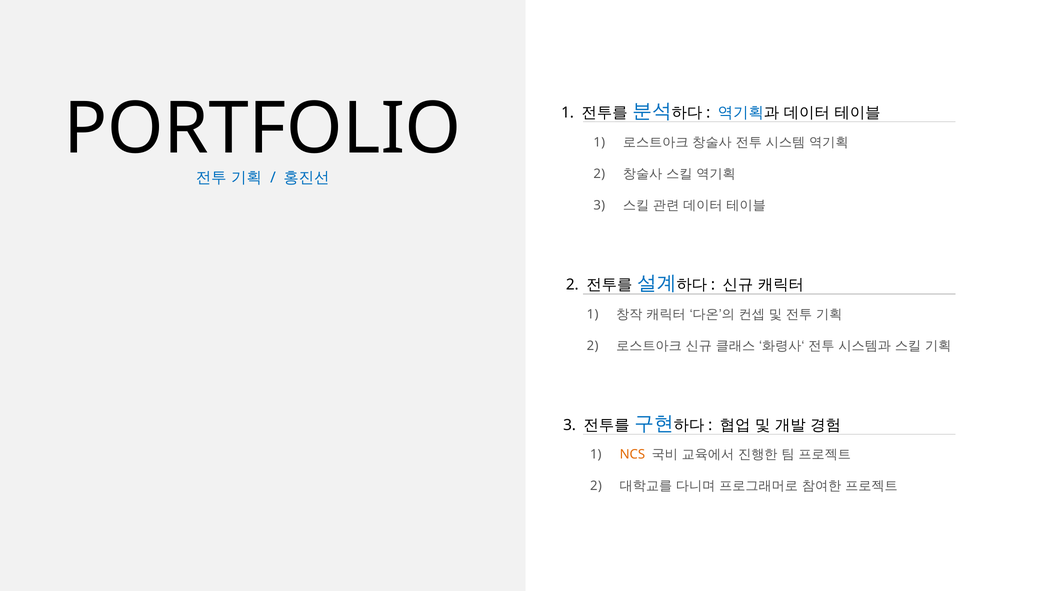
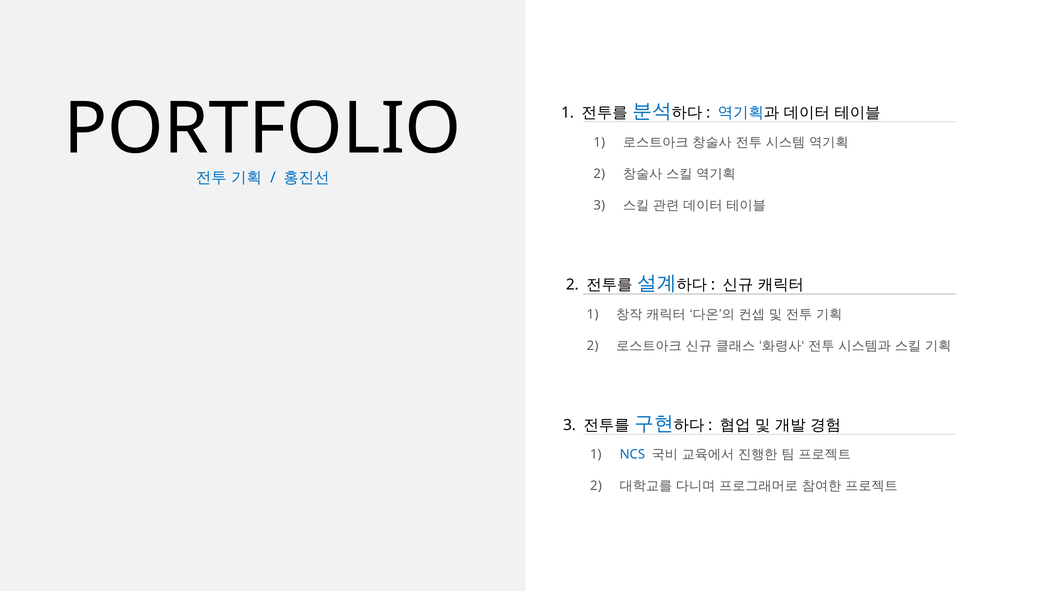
NCS colour: orange -> blue
